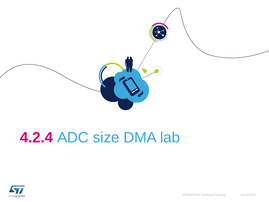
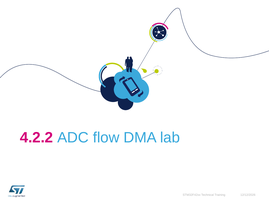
4.2.4: 4.2.4 -> 4.2.2
size: size -> flow
